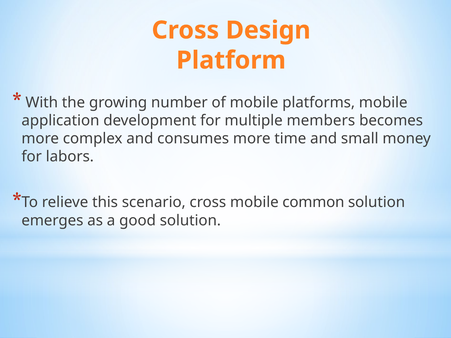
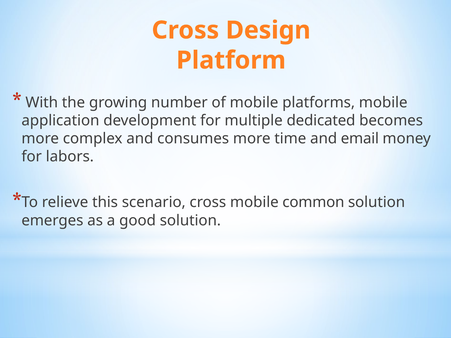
members: members -> dedicated
small: small -> email
